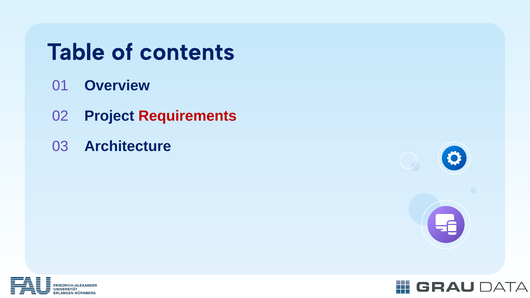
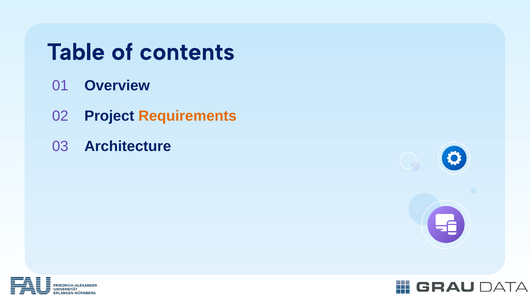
Requirements colour: red -> orange
